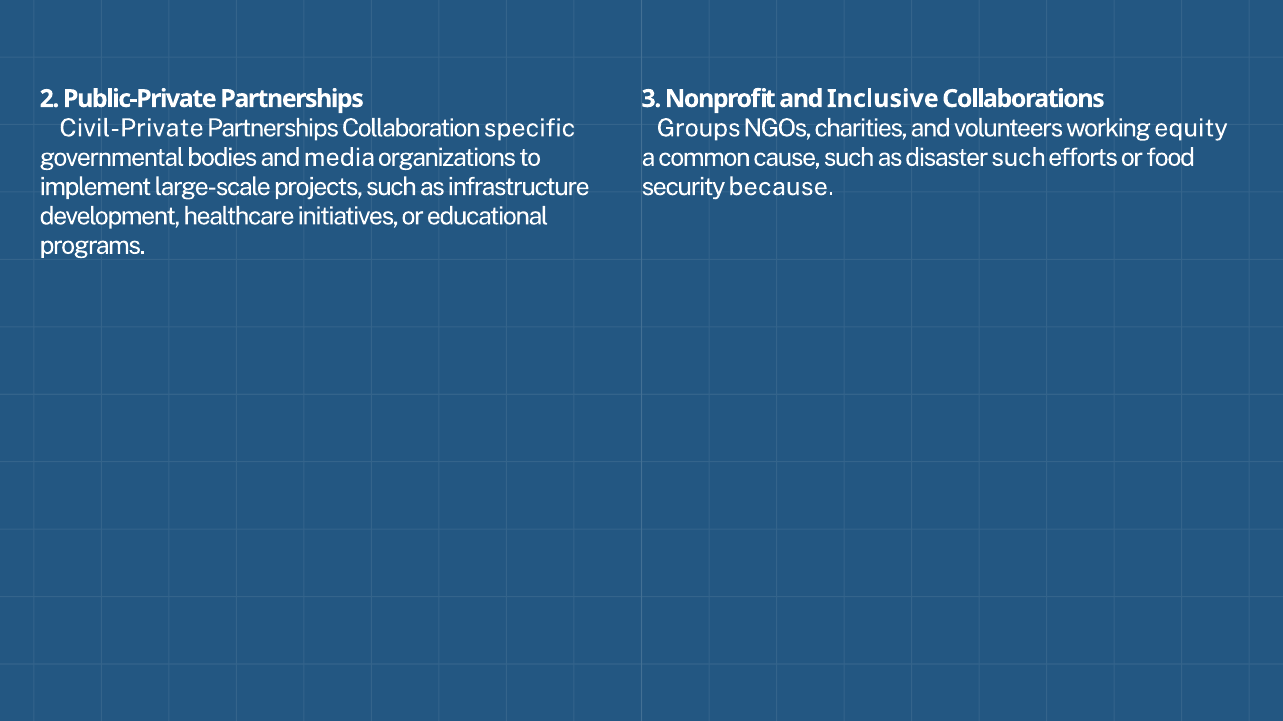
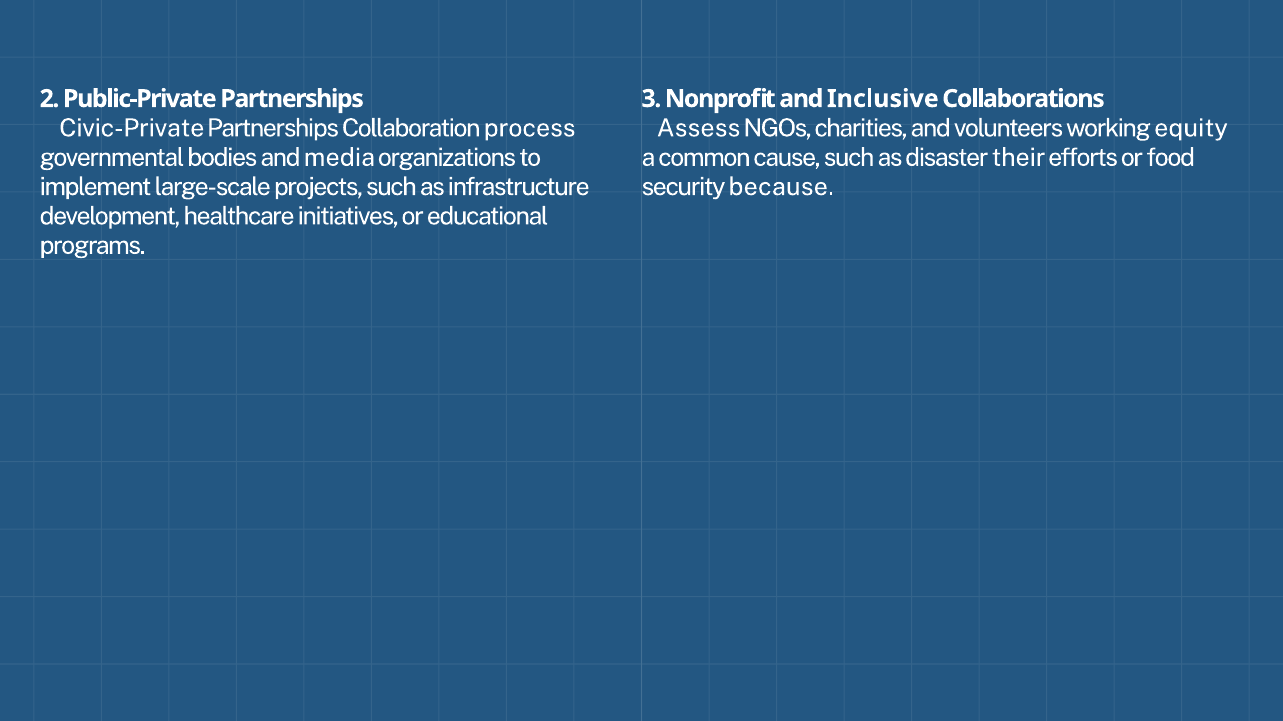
Civil-Private: Civil-Private -> Civic-Private
specific: specific -> process
Groups: Groups -> Assess
disaster such: such -> their
